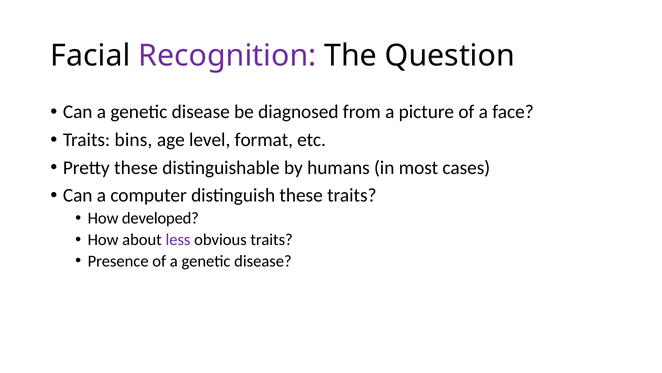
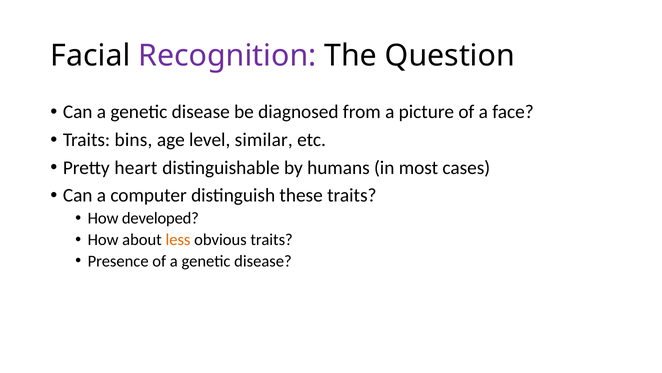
format: format -> similar
Pretty these: these -> heart
less colour: purple -> orange
